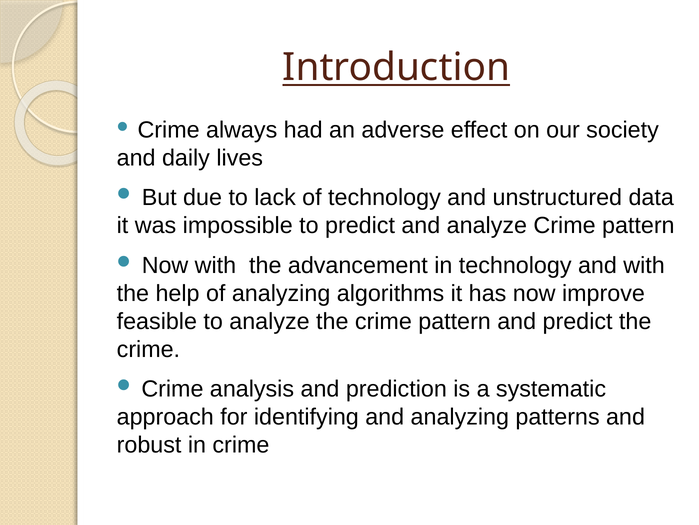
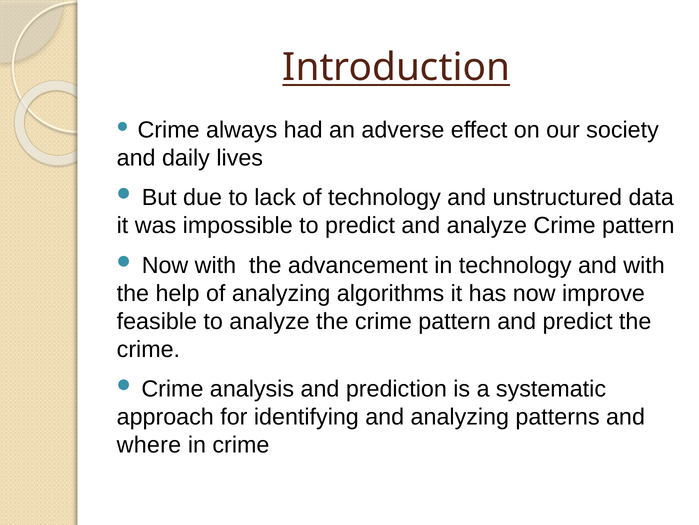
robust: robust -> where
